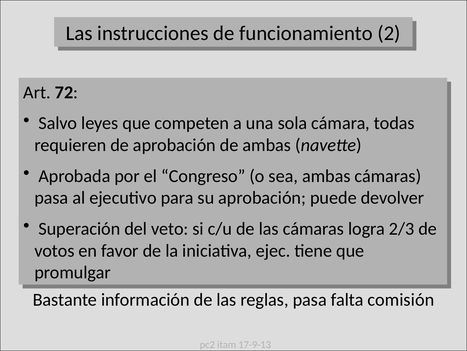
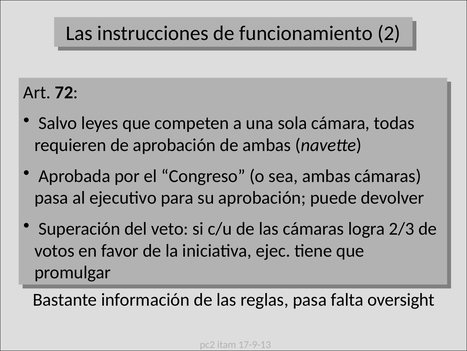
comisión: comisión -> oversight
